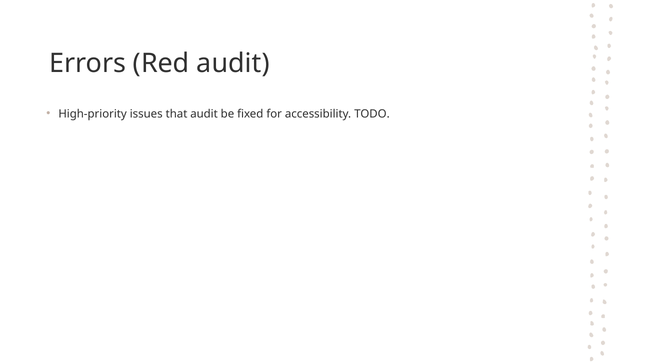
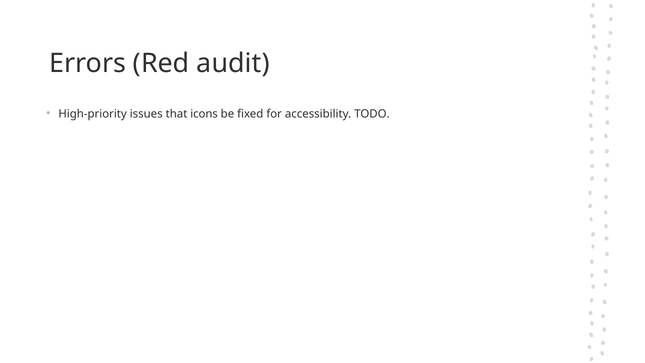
that audit: audit -> icons
